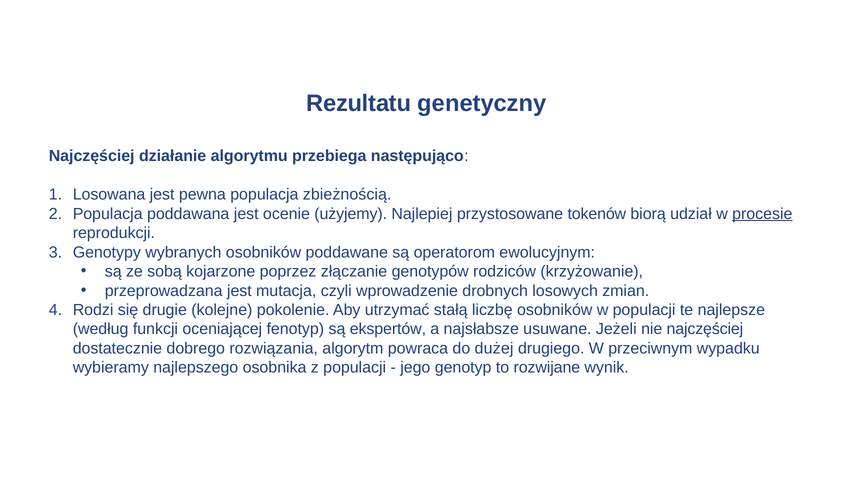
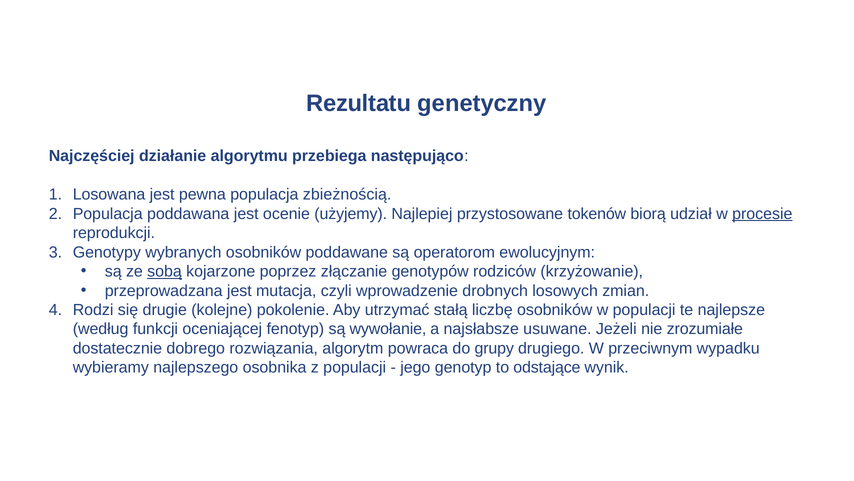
sobą underline: none -> present
ekspertów: ekspertów -> wywołanie
nie najczęściej: najczęściej -> zrozumiałe
dużej: dużej -> grupy
rozwijane: rozwijane -> odstające
